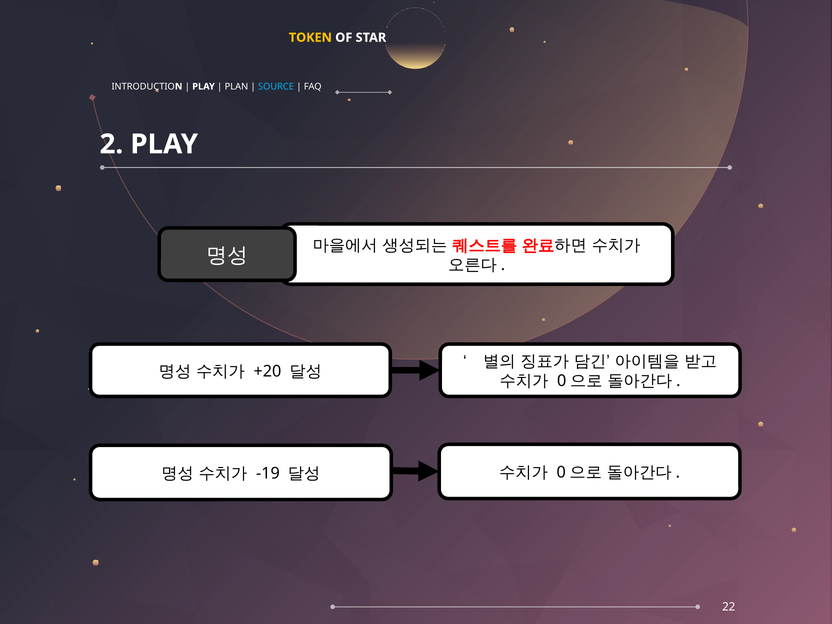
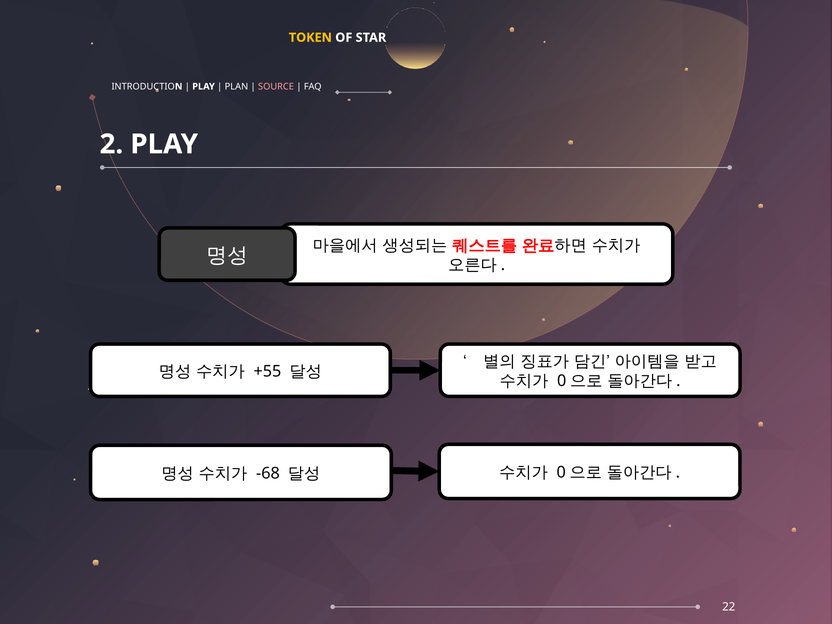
SOURCE colour: light blue -> pink
+20: +20 -> +55
-19: -19 -> -68
